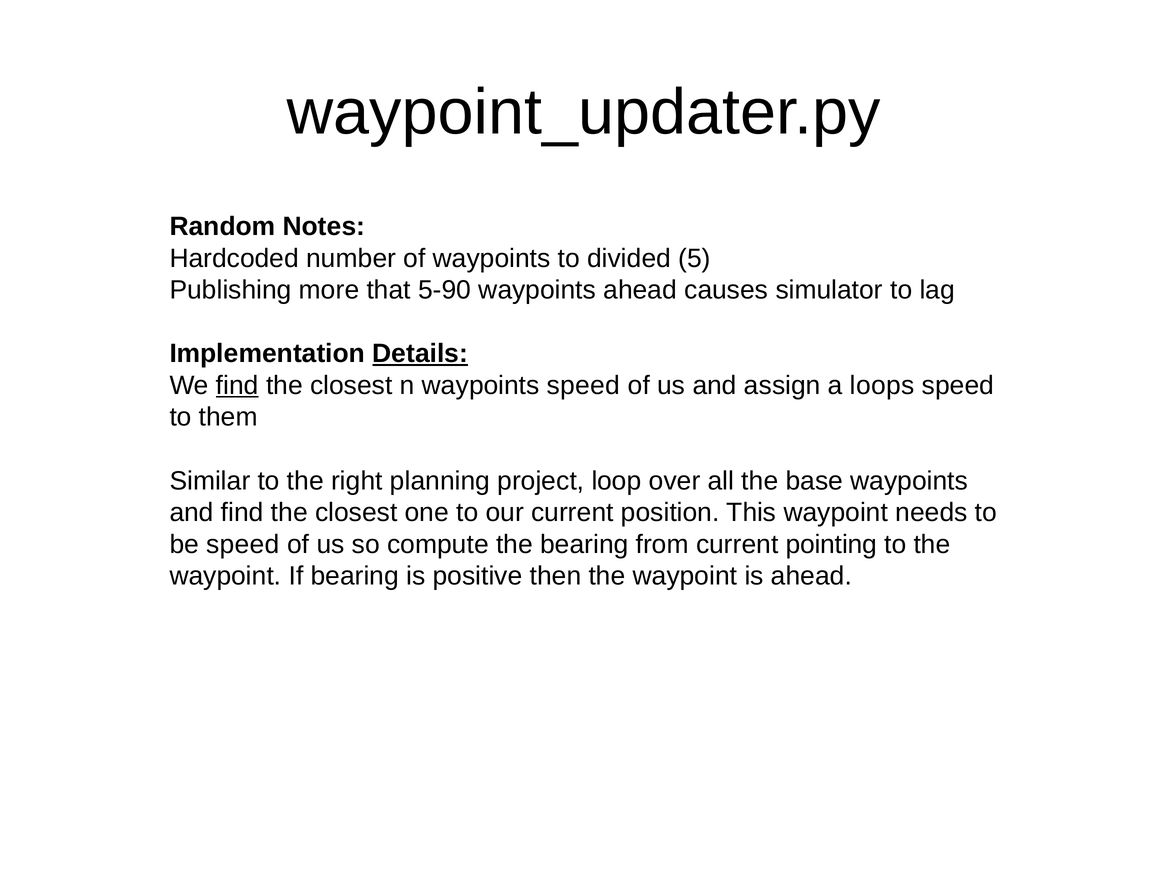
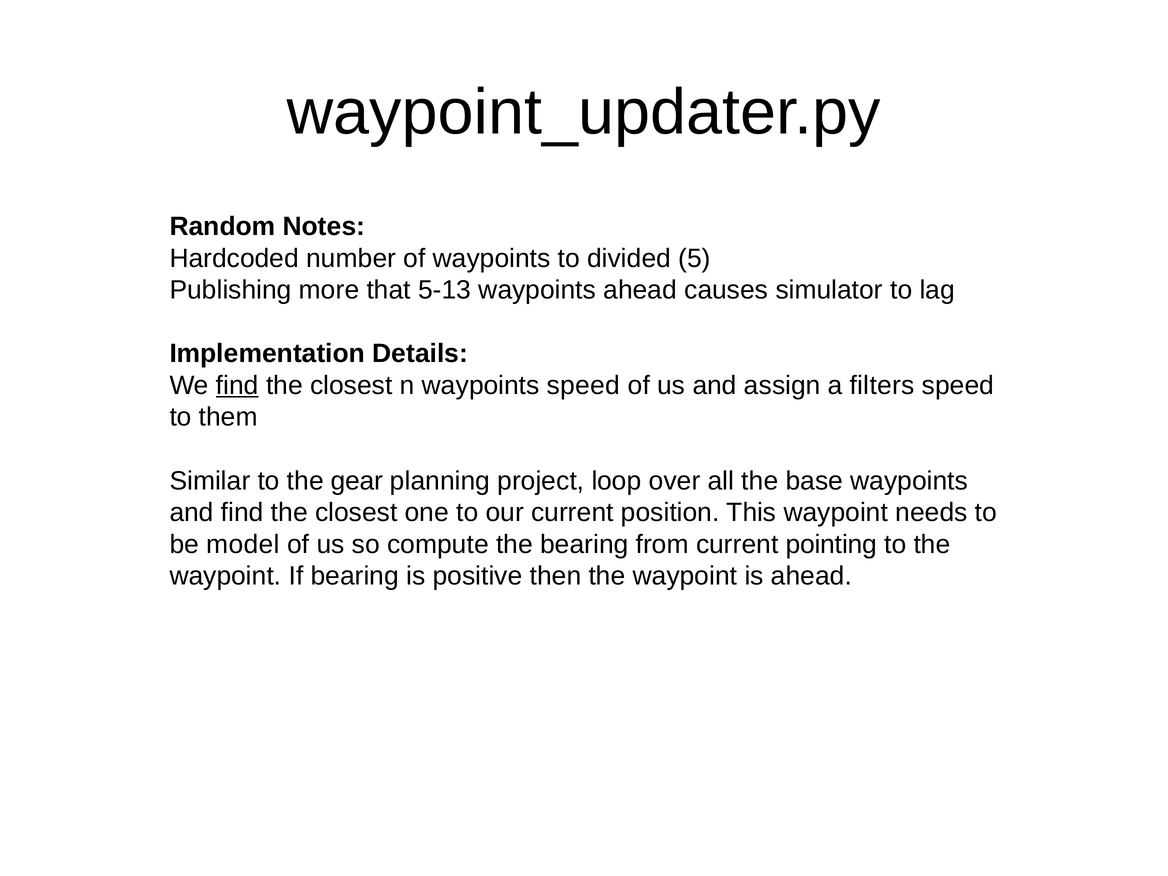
5-90: 5-90 -> 5-13
Details underline: present -> none
loops: loops -> filters
right: right -> gear
be speed: speed -> model
